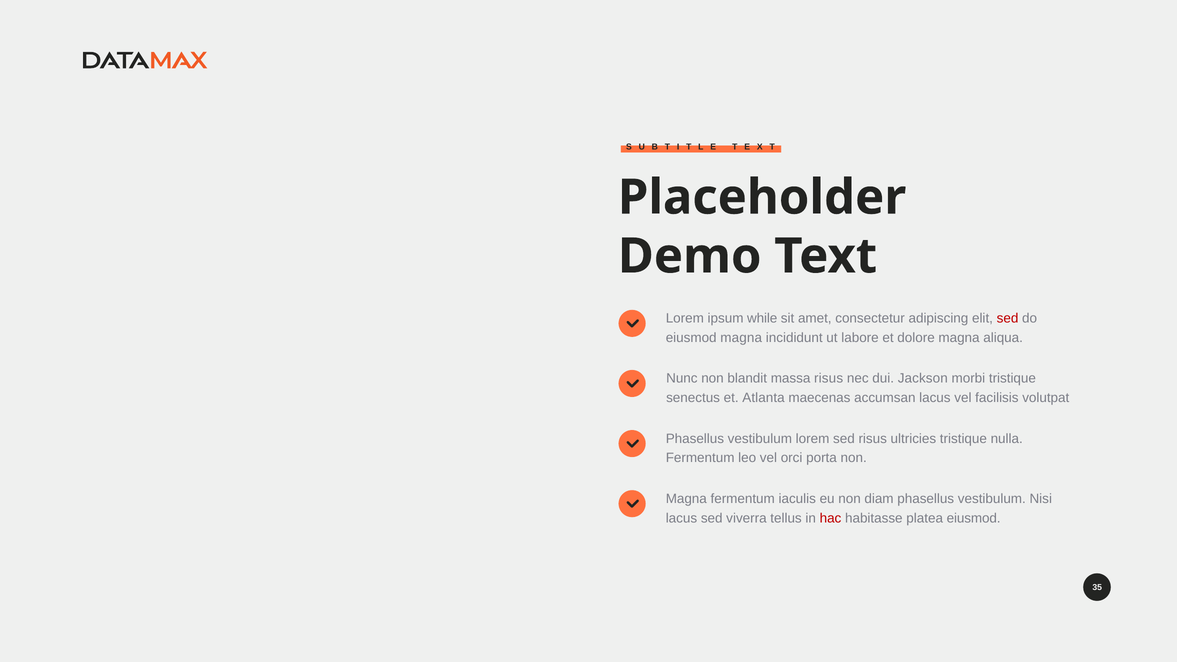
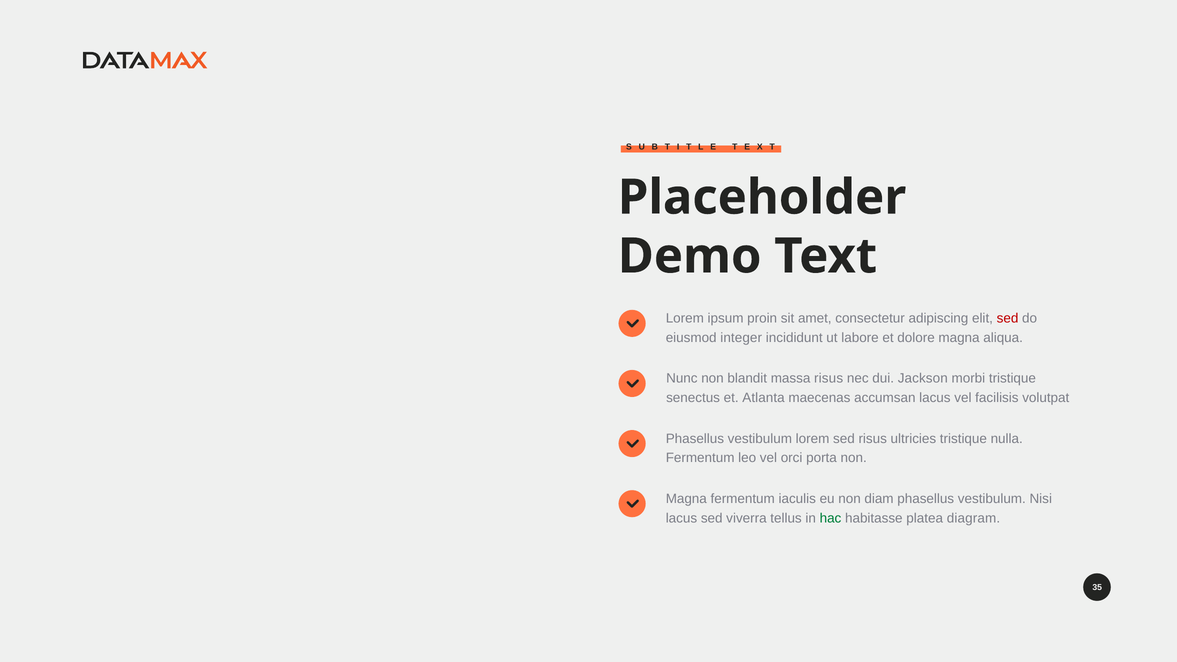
while: while -> proin
eiusmod magna: magna -> integer
hac colour: red -> green
platea eiusmod: eiusmod -> diagram
